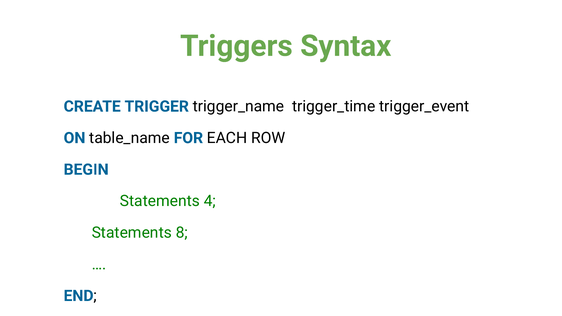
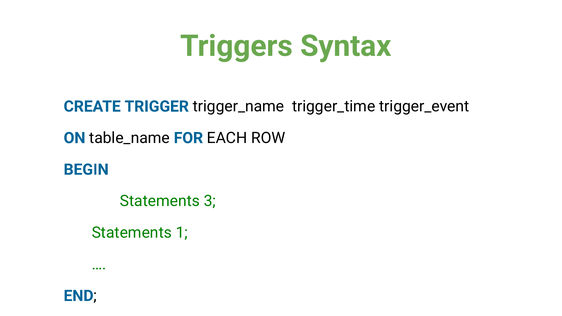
4: 4 -> 3
8: 8 -> 1
